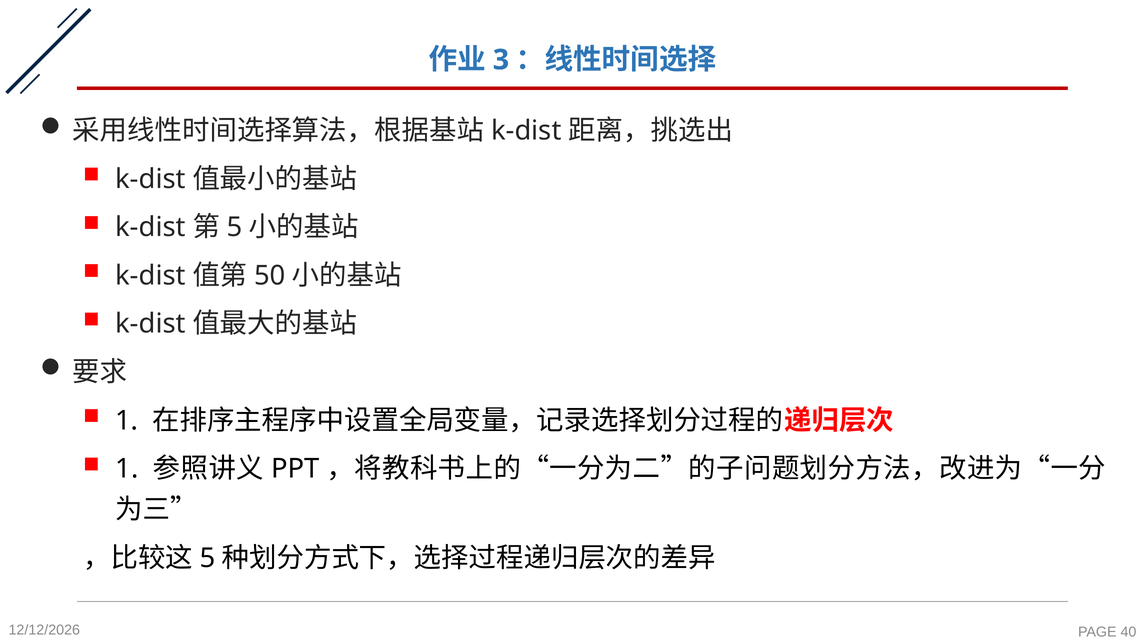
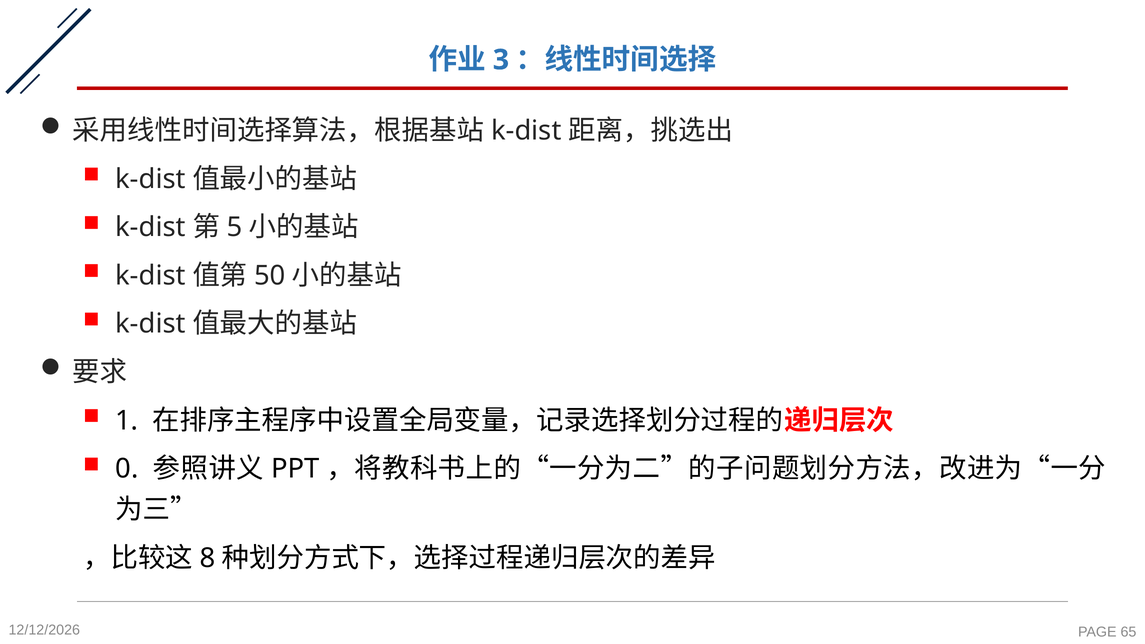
1 at (127, 469): 1 -> 0
5 at (207, 558): 5 -> 8
40: 40 -> 65
